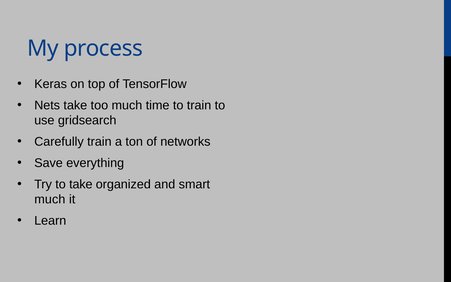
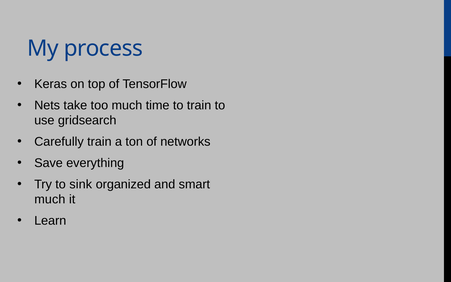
to take: take -> sink
